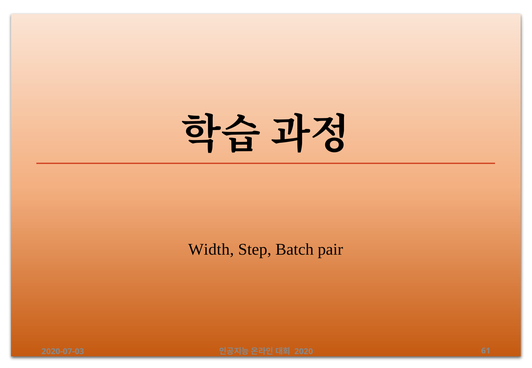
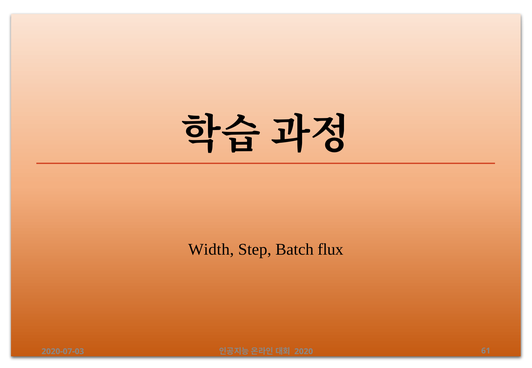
pair: pair -> flux
